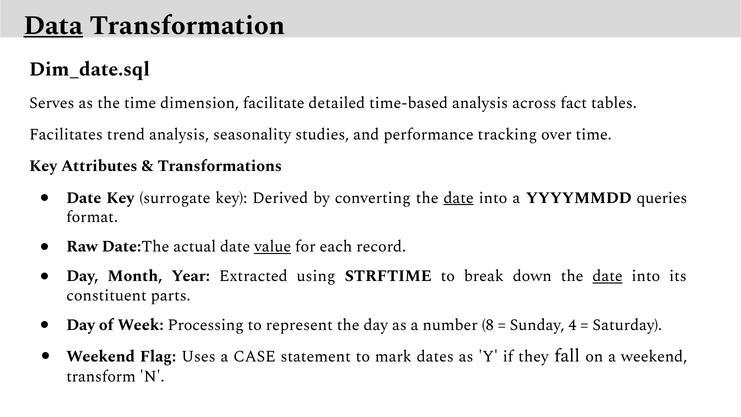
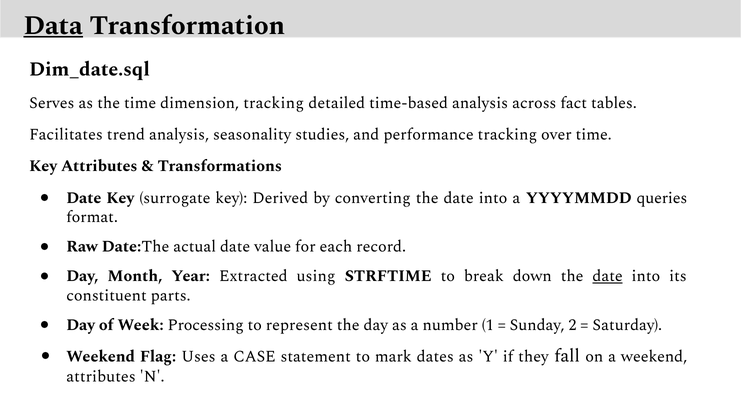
dimension facilitate: facilitate -> tracking
date at (459, 198) underline: present -> none
value underline: present -> none
8: 8 -> 1
4: 4 -> 2
transform at (101, 376): transform -> attributes
